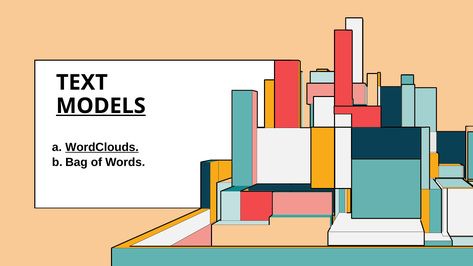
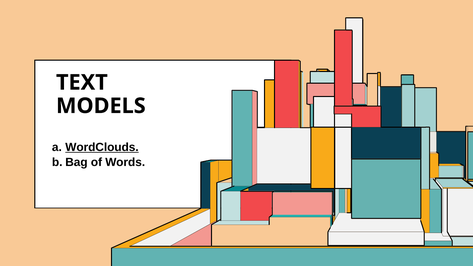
MODELS underline: present -> none
